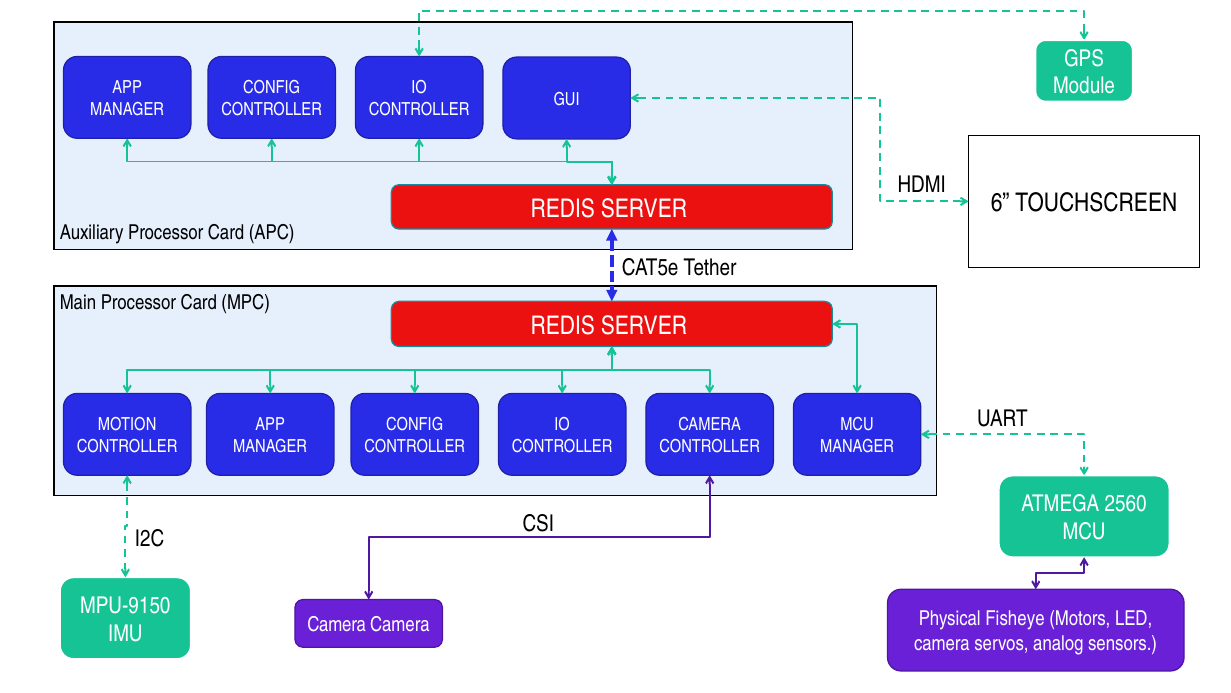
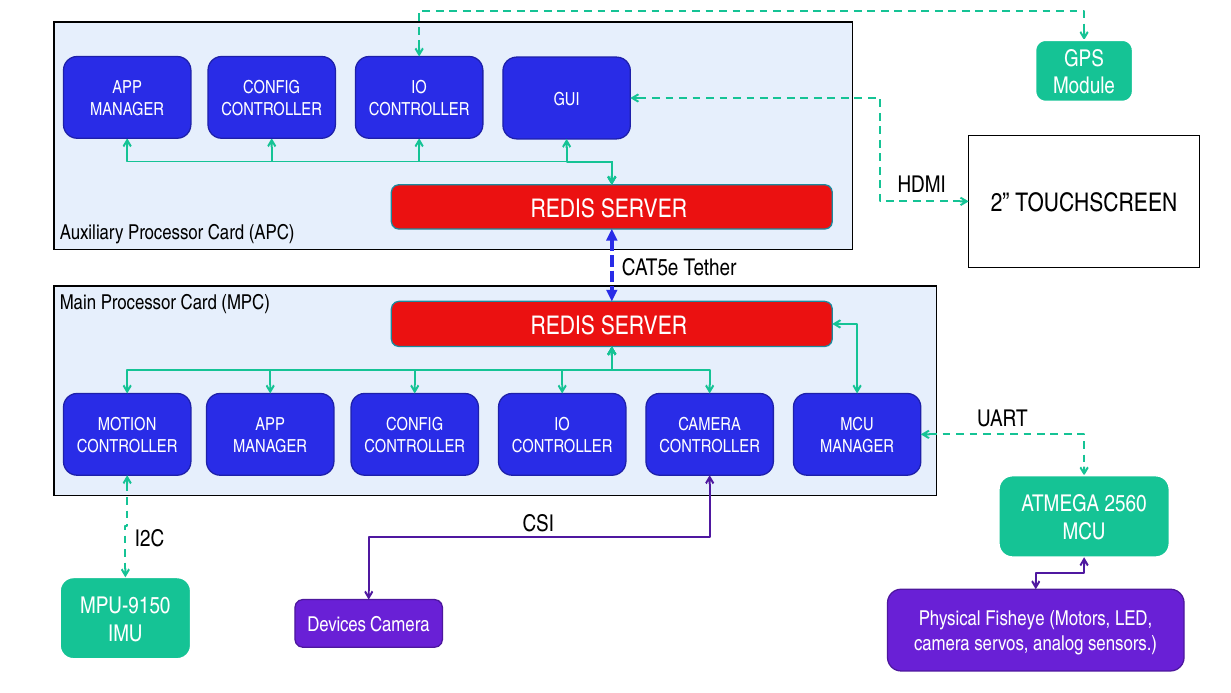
6: 6 -> 2
Camera at (337, 624): Camera -> Devices
